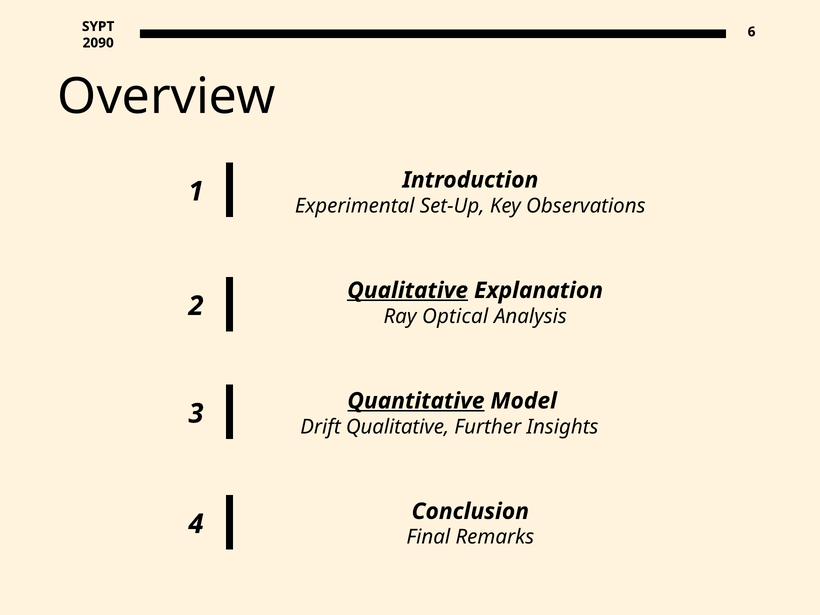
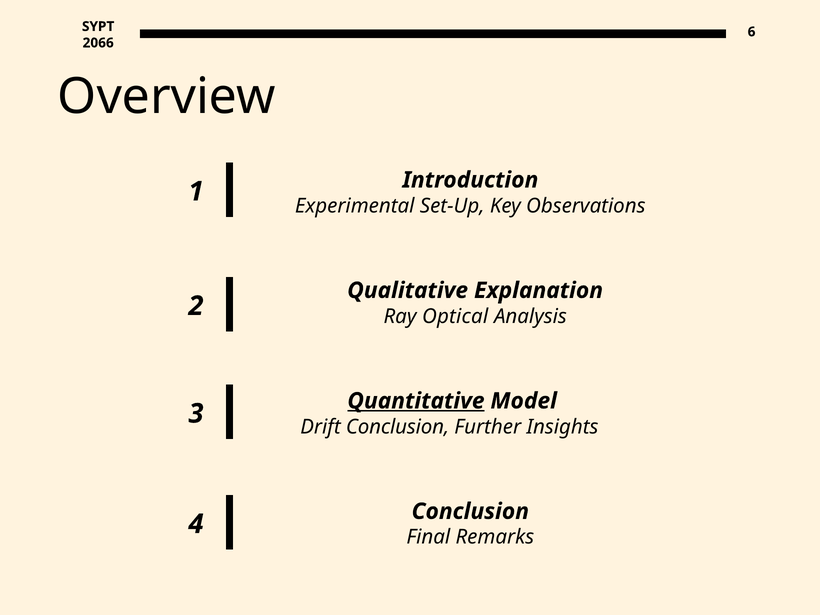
2090: 2090 -> 2066
Qualitative at (408, 290) underline: present -> none
Drift Qualitative: Qualitative -> Conclusion
